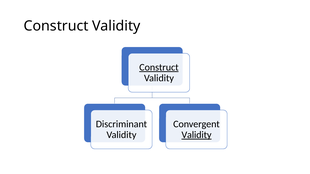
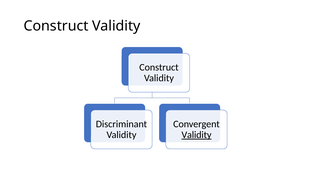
Construct at (159, 67) underline: present -> none
